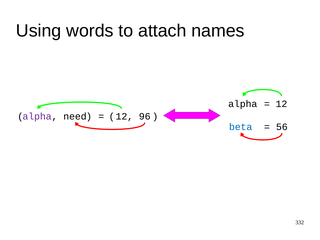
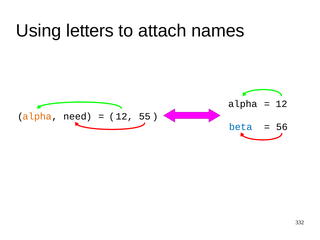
words: words -> letters
alpha at (37, 116) colour: purple -> orange
96: 96 -> 55
